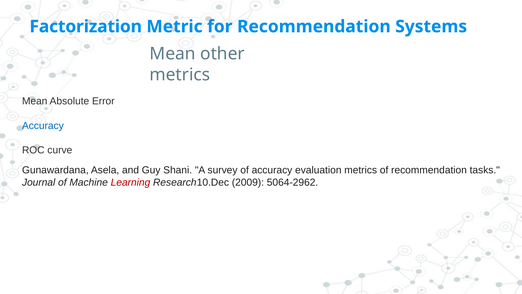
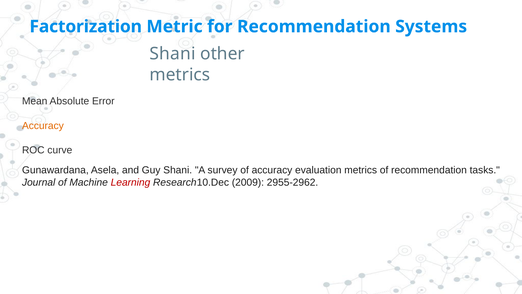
Mean at (173, 54): Mean -> Shani
Accuracy at (43, 126) colour: blue -> orange
5064-2962: 5064-2962 -> 2955-2962
